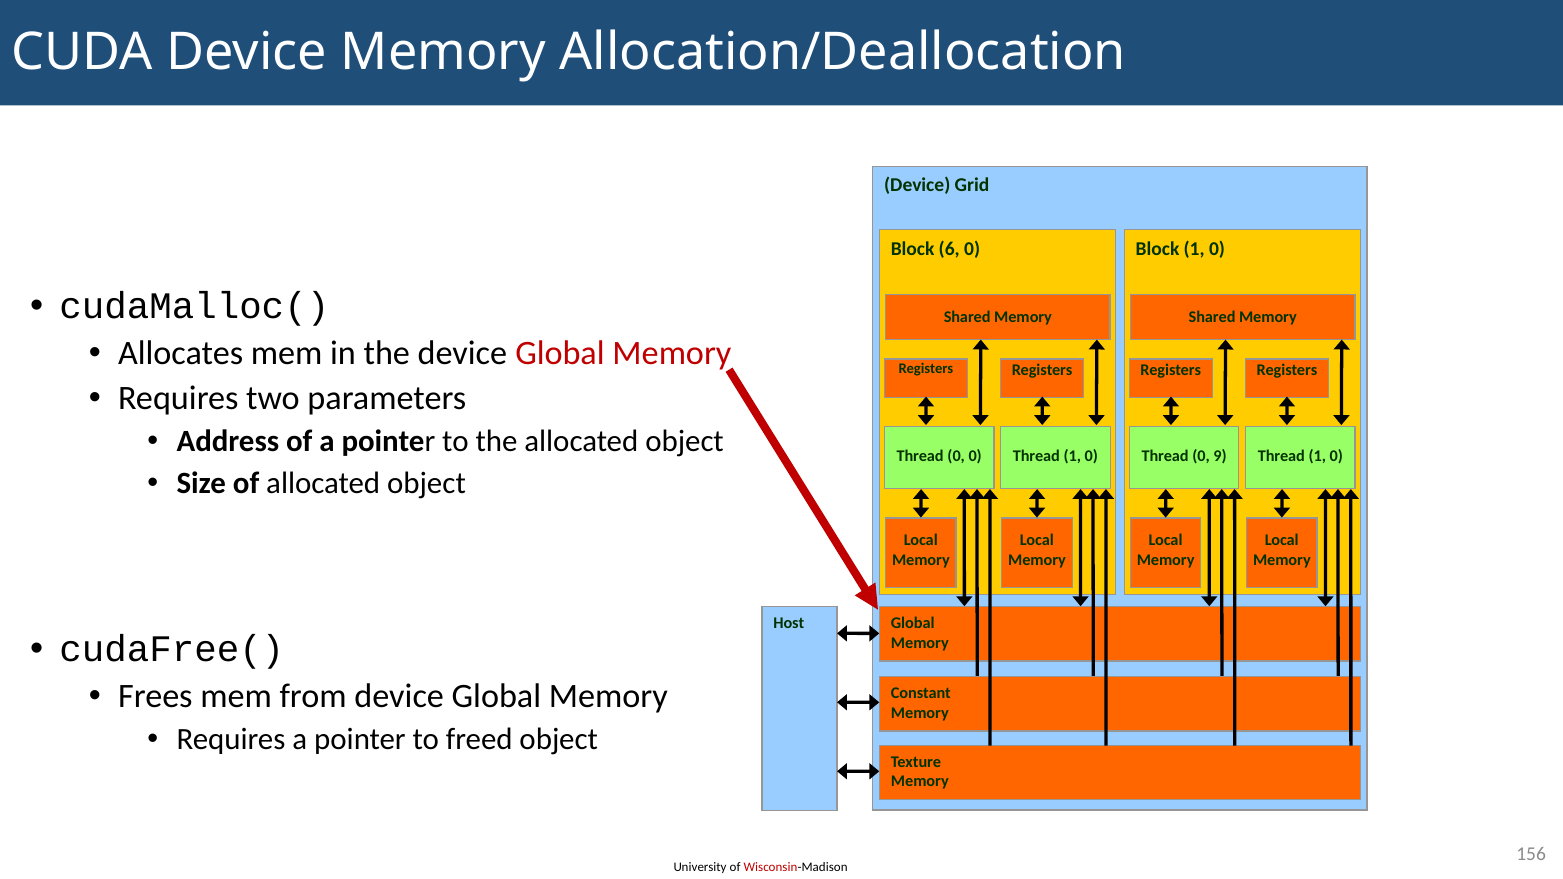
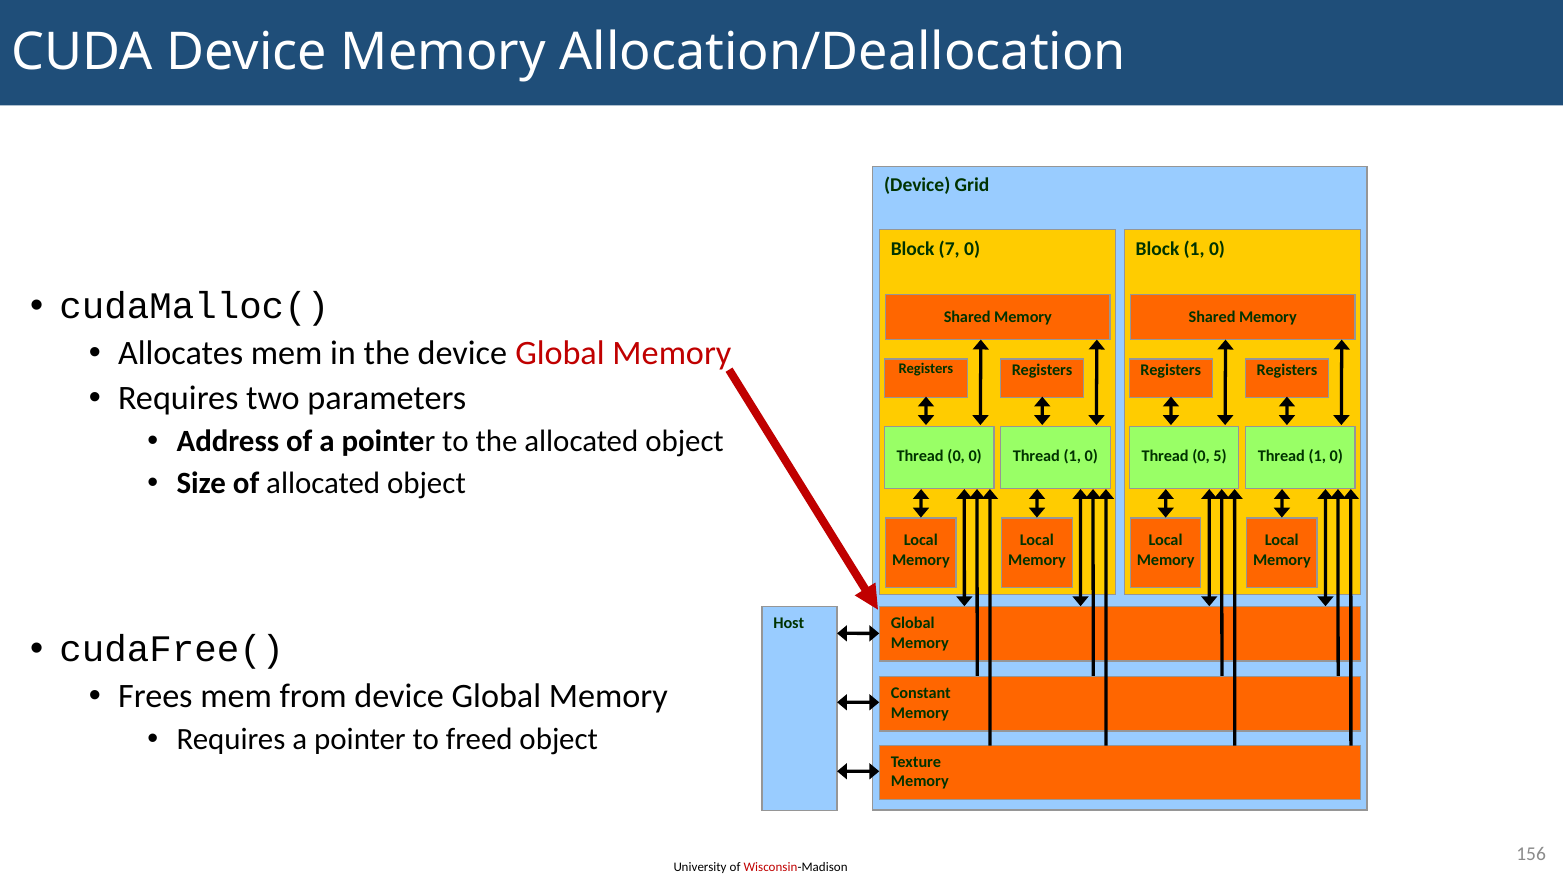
6: 6 -> 7
9: 9 -> 5
